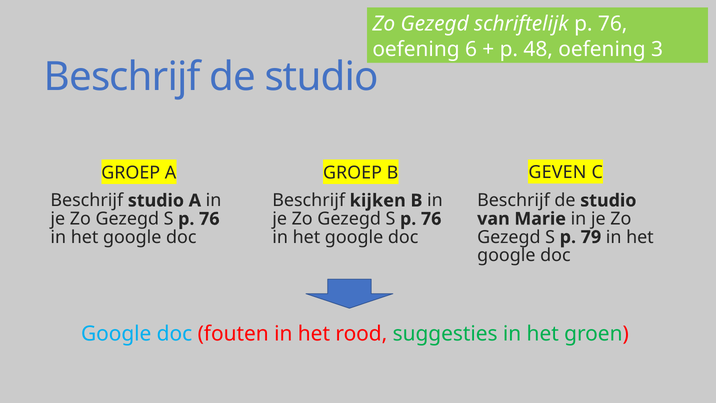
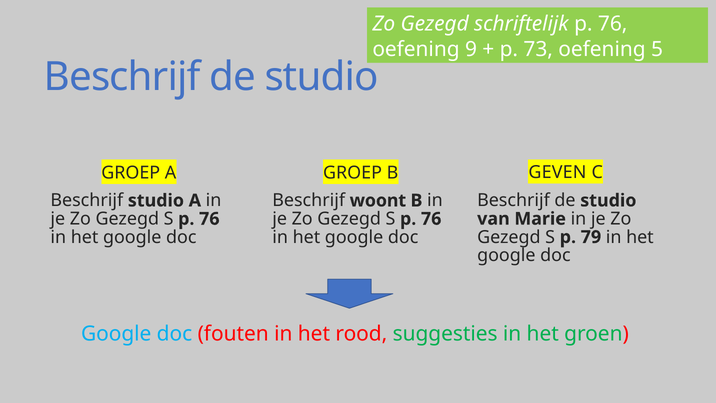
6: 6 -> 9
48: 48 -> 73
3: 3 -> 5
kijken: kijken -> woont
